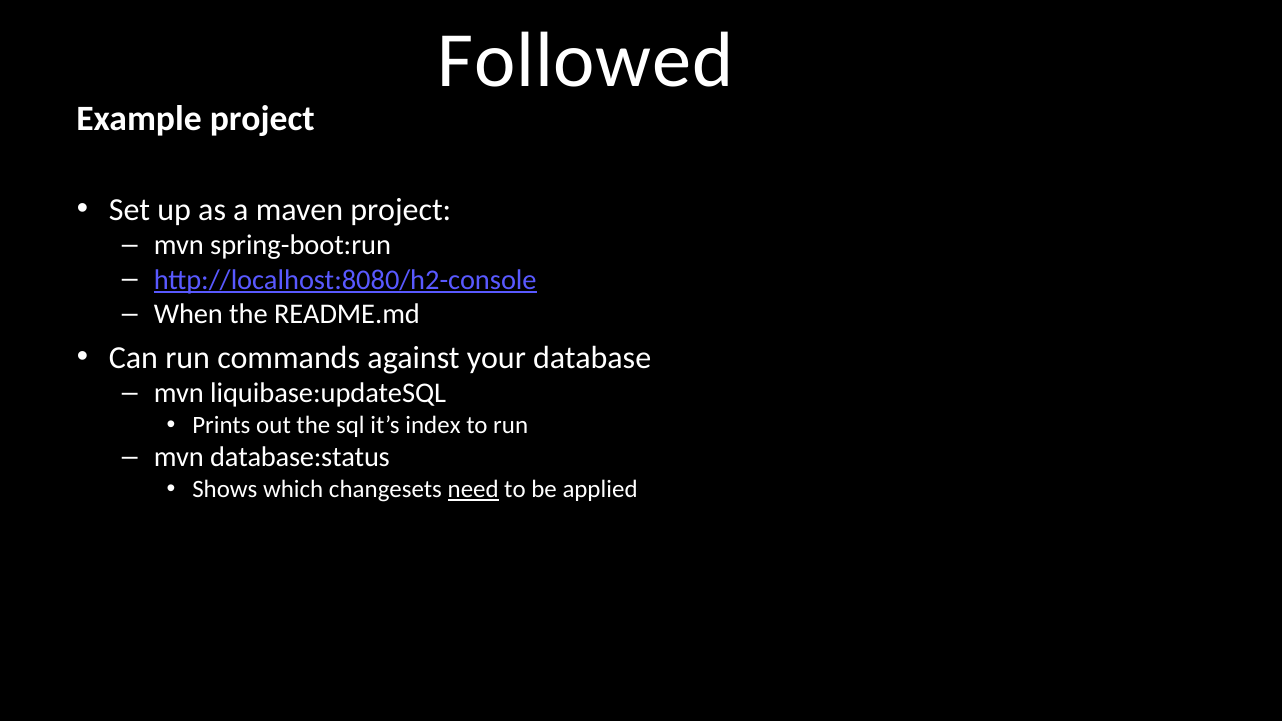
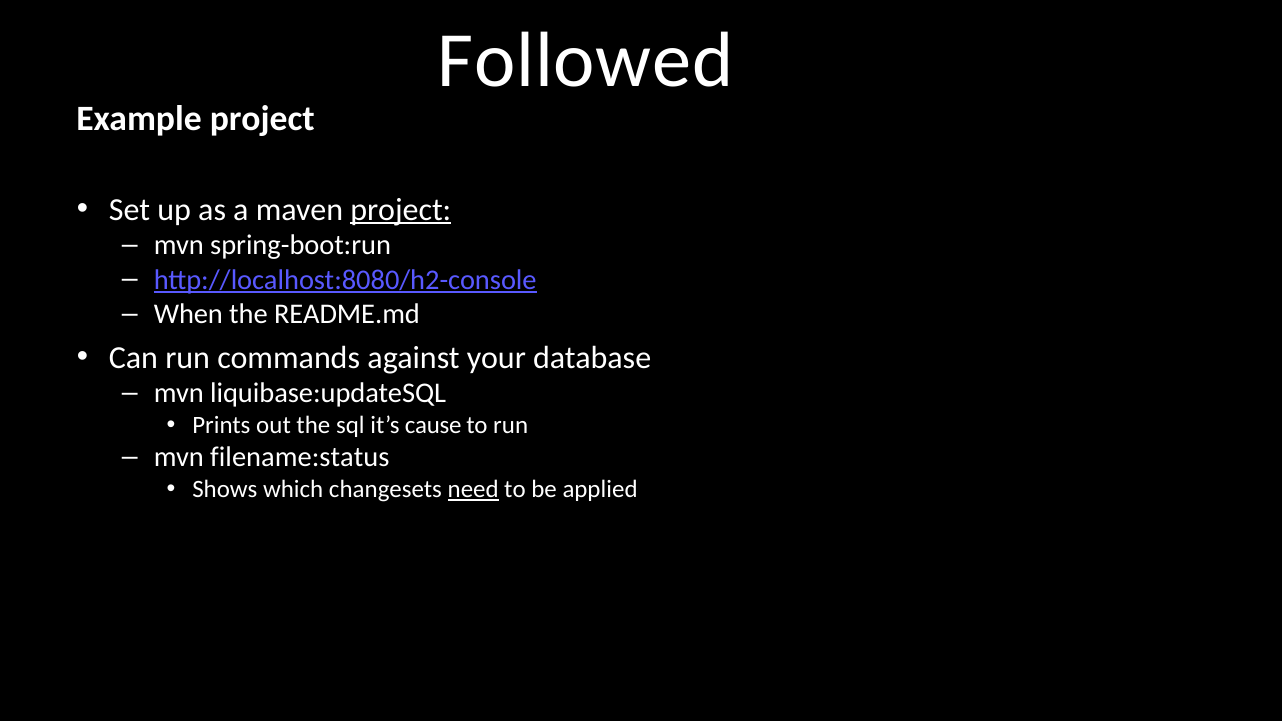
project at (401, 209) underline: none -> present
index: index -> cause
database:status: database:status -> filename:status
